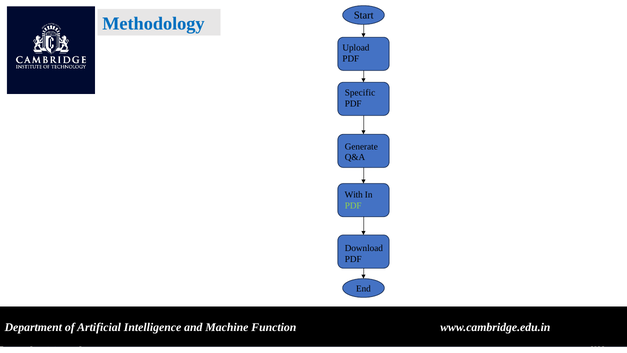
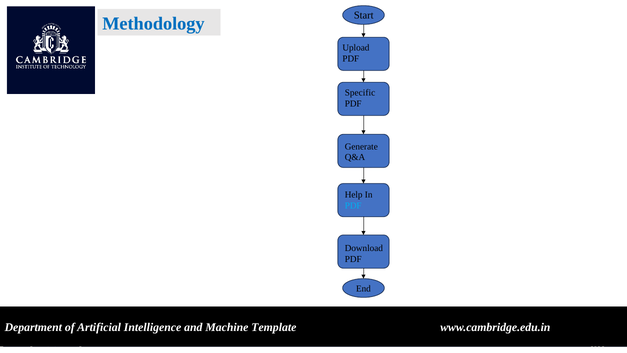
With: With -> Help
PDF at (353, 206) colour: light green -> light blue
Function: Function -> Template
